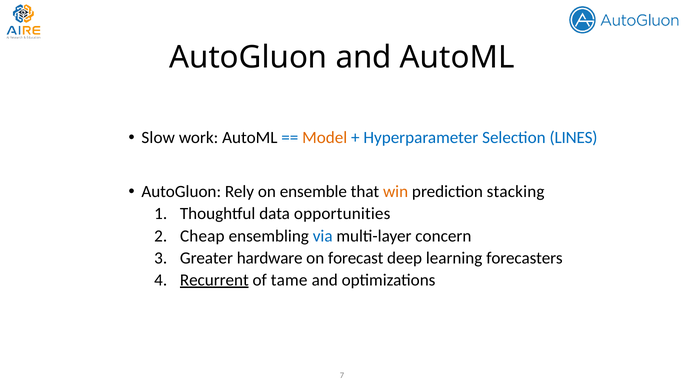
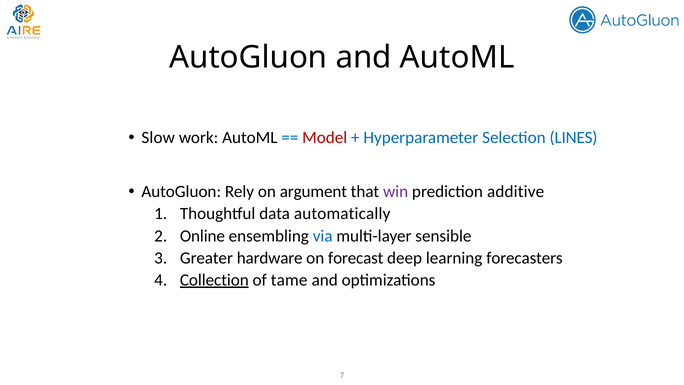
Model colour: orange -> red
ensemble: ensemble -> argument
win colour: orange -> purple
stacking: stacking -> additive
opportunities: opportunities -> automatically
Cheap: Cheap -> Online
concern: concern -> sensible
Recurrent: Recurrent -> Collection
